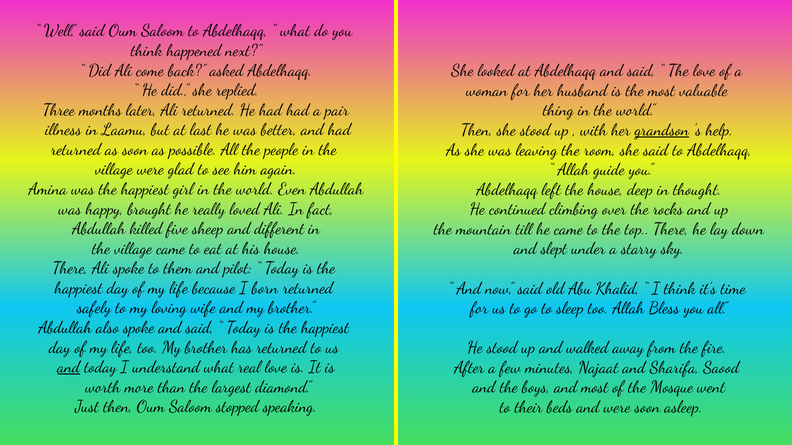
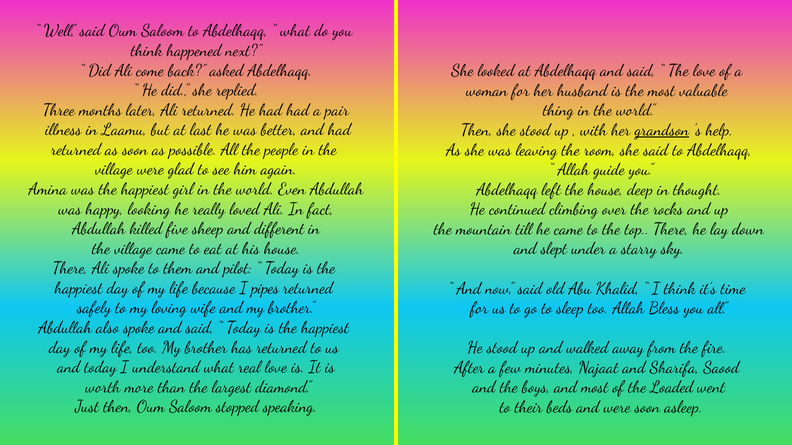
brought: brought -> looking
born: born -> pipes
and at (69, 367) underline: present -> none
Mosque: Mosque -> Loaded
